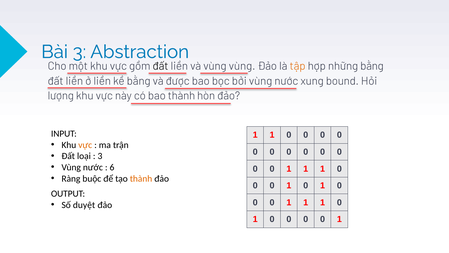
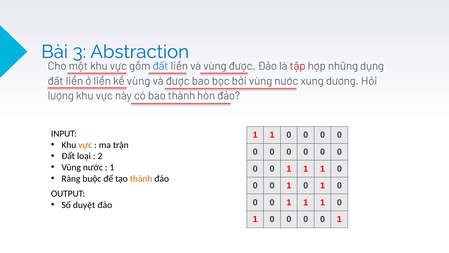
đất at (160, 66) colour: black -> blue
vùng vùng: vùng -> được
tập colour: orange -> red
những bằng: bằng -> dụng
kề bằng: bằng -> vùng
bound: bound -> dương
3 at (100, 156): 3 -> 2
6 at (112, 167): 6 -> 1
